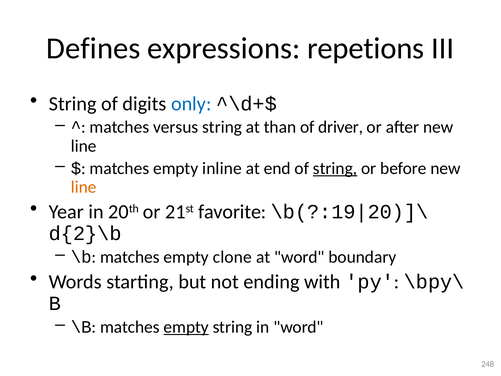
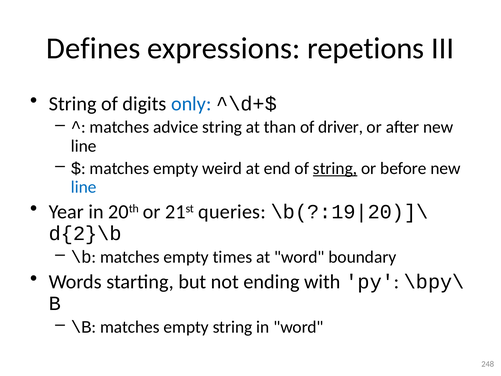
versus: versus -> advice
inline: inline -> weird
line at (84, 187) colour: orange -> blue
favorite: favorite -> queries
clone: clone -> times
empty at (186, 327) underline: present -> none
